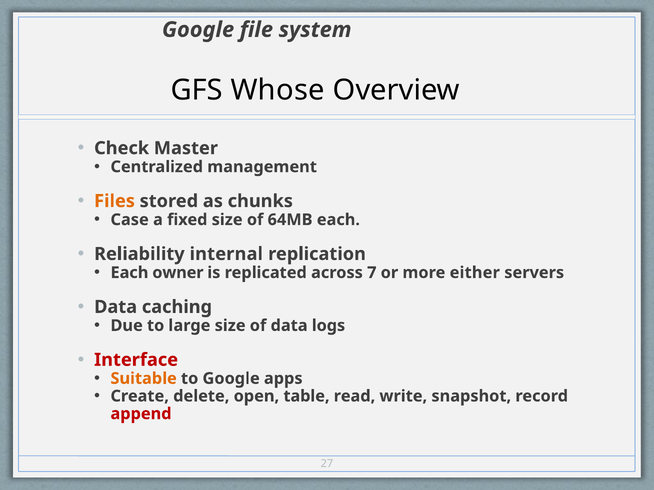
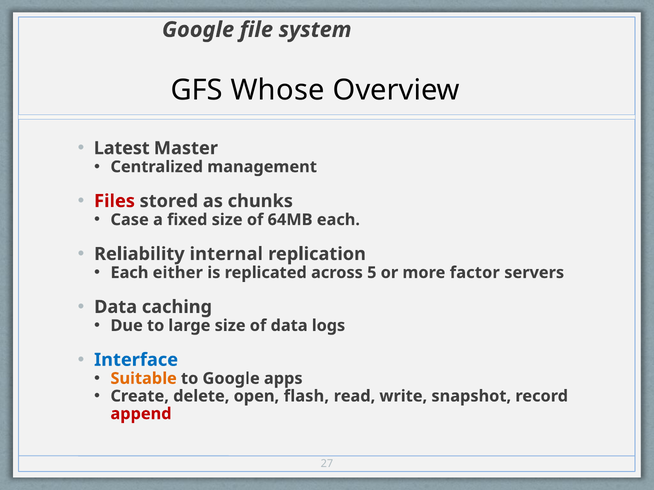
Check: Check -> Latest
Files colour: orange -> red
owner: owner -> either
7: 7 -> 5
either: either -> factor
Interface colour: red -> blue
table: table -> flash
